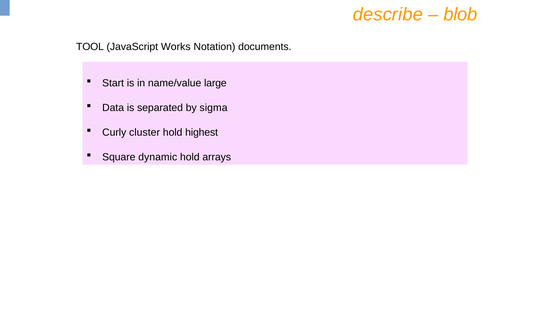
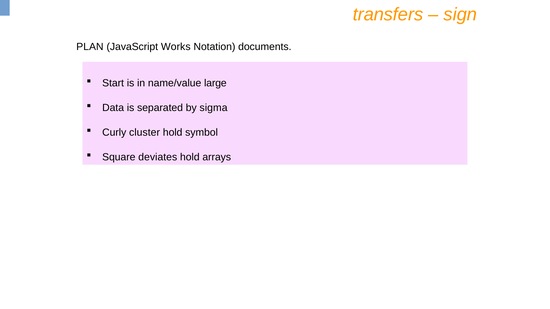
describe: describe -> transfers
blob: blob -> sign
TOOL: TOOL -> PLAN
highest: highest -> symbol
dynamic: dynamic -> deviates
